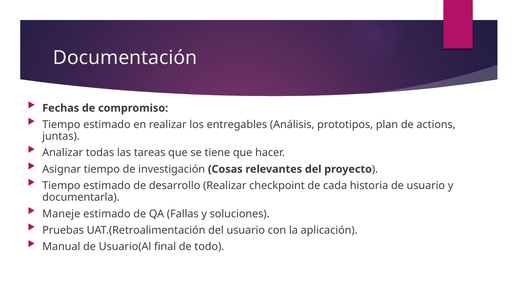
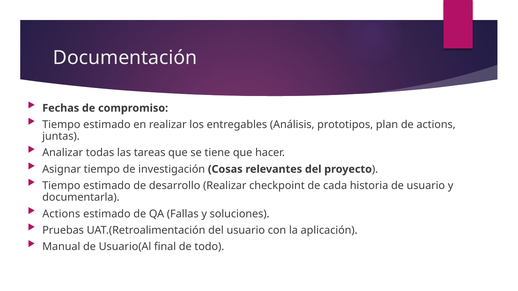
Maneje at (61, 214): Maneje -> Actions
